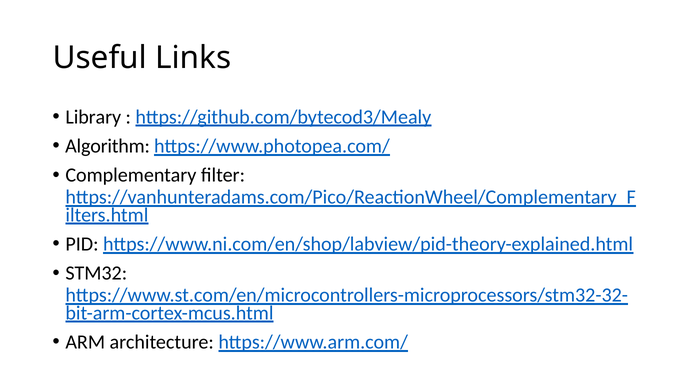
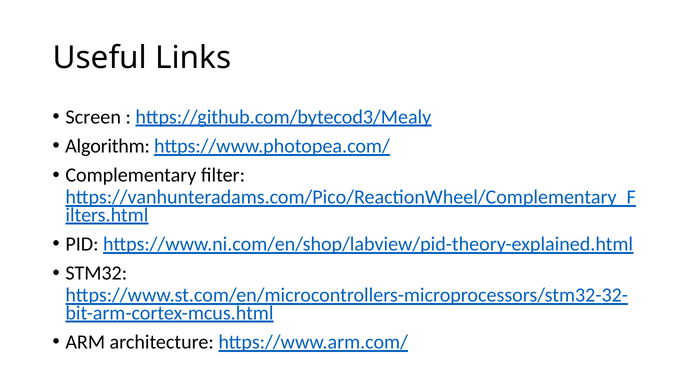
Library: Library -> Screen
